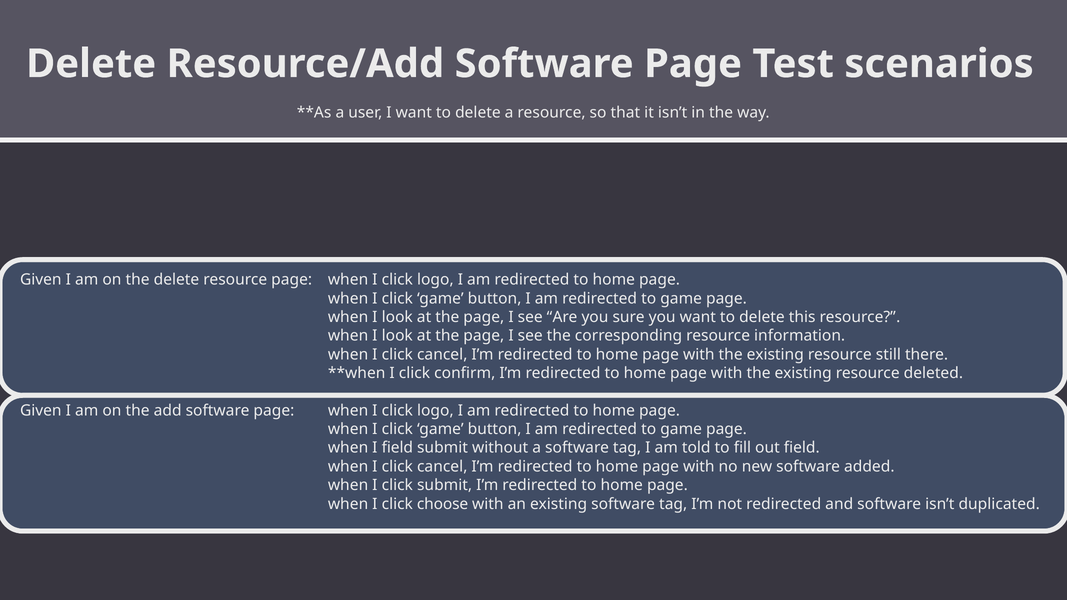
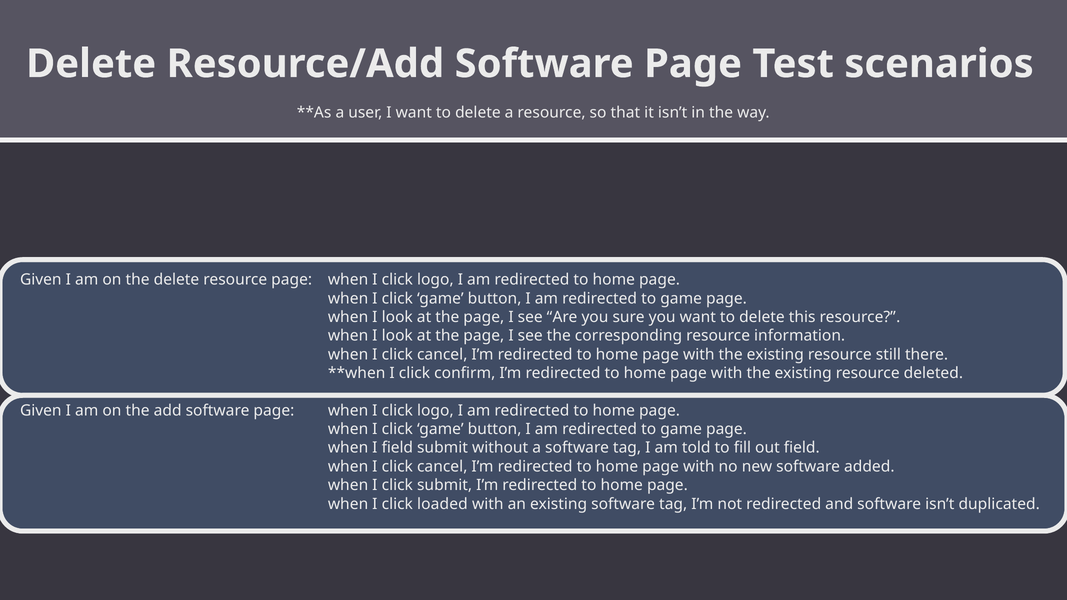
choose: choose -> loaded
